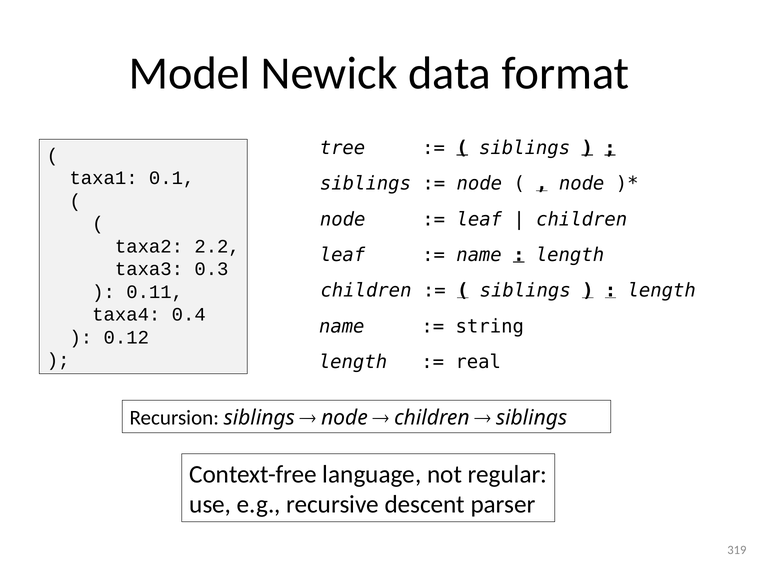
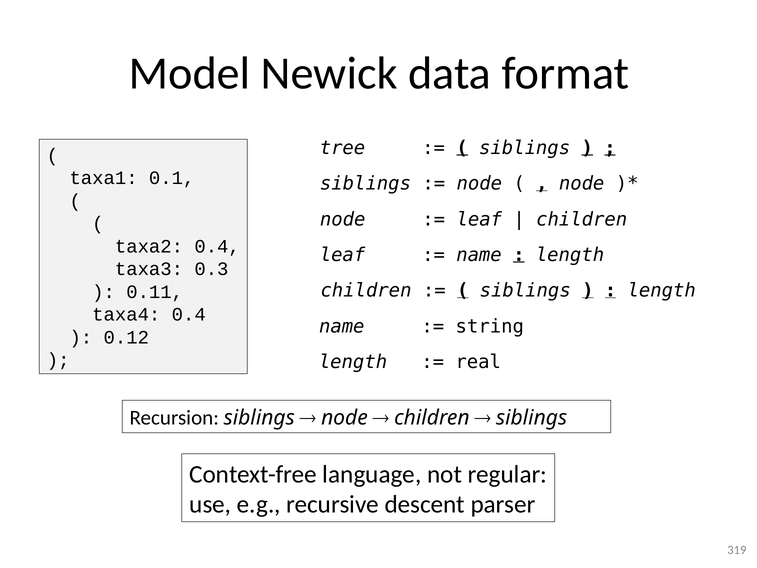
taxa2 2.2: 2.2 -> 0.4
